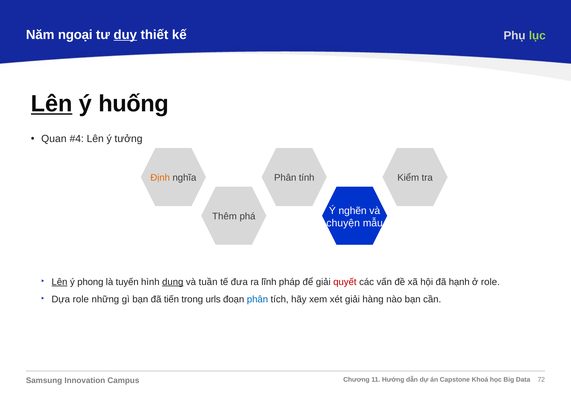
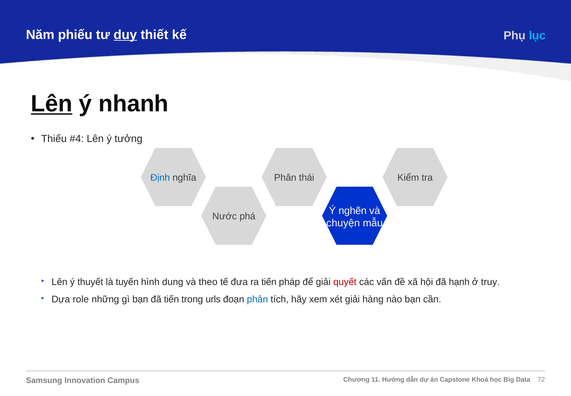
ngoại: ngoại -> phiếu
lục colour: light green -> light blue
huống: huống -> nhanh
Quan: Quan -> Thiếu
Định colour: orange -> blue
tính: tính -> thái
Thêm: Thêm -> Nước
Lên at (59, 281) underline: present -> none
phong: phong -> thuyết
dung underline: present -> none
tuần: tuần -> theo
ra lĩnh: lĩnh -> tiến
ở role: role -> truy
